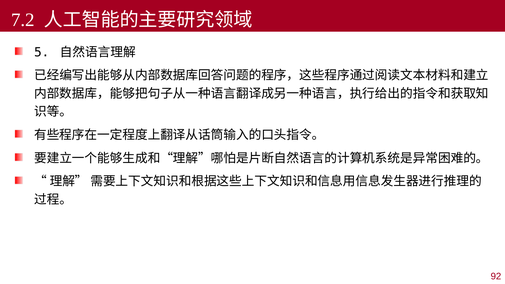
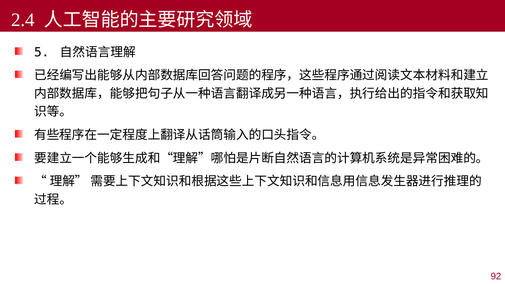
7.2: 7.2 -> 2.4
